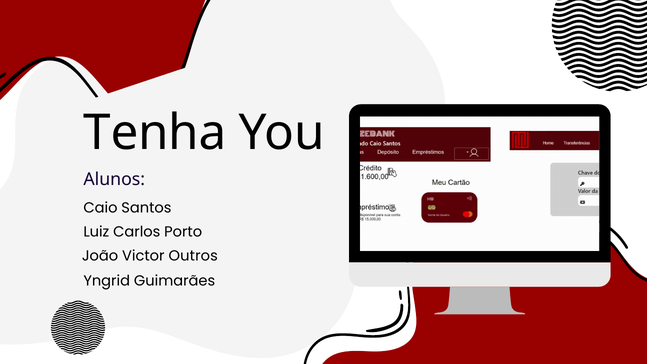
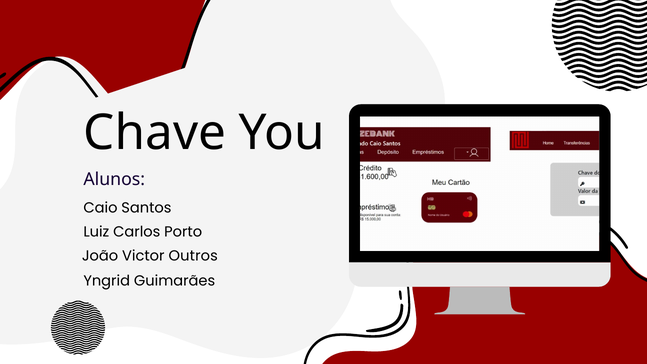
Tenha: Tenha -> Chave
